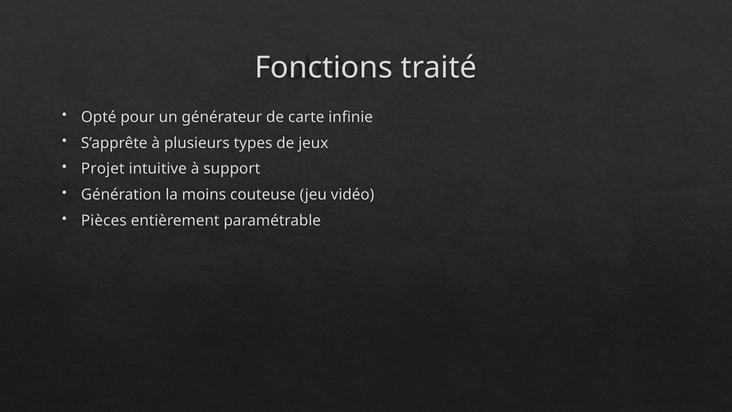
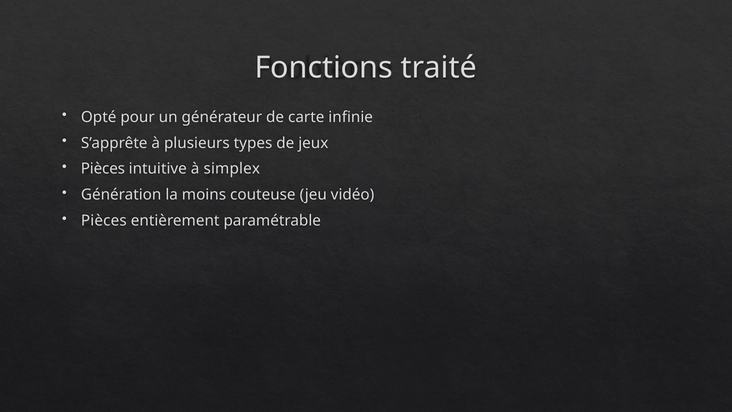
Projet at (103, 169): Projet -> Pièces
support: support -> simplex
